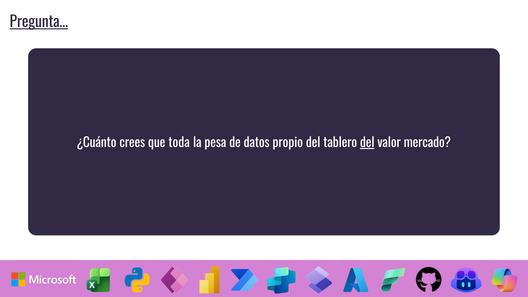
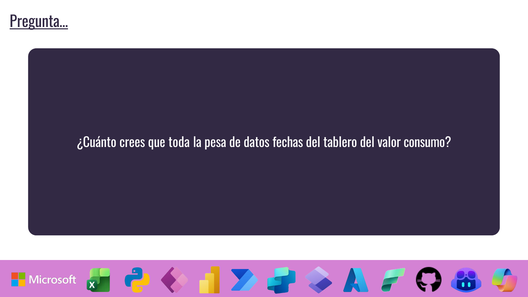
propio: propio -> fechas
del at (367, 143) underline: present -> none
mercado: mercado -> consumo
